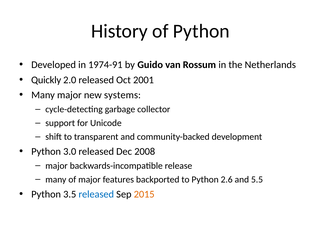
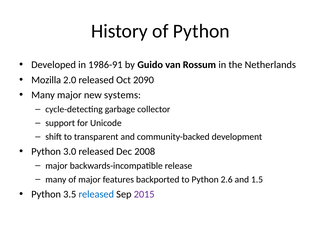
1974-91: 1974-91 -> 1986-91
Quickly: Quickly -> Mozilla
2001: 2001 -> 2090
5.5: 5.5 -> 1.5
2015 colour: orange -> purple
